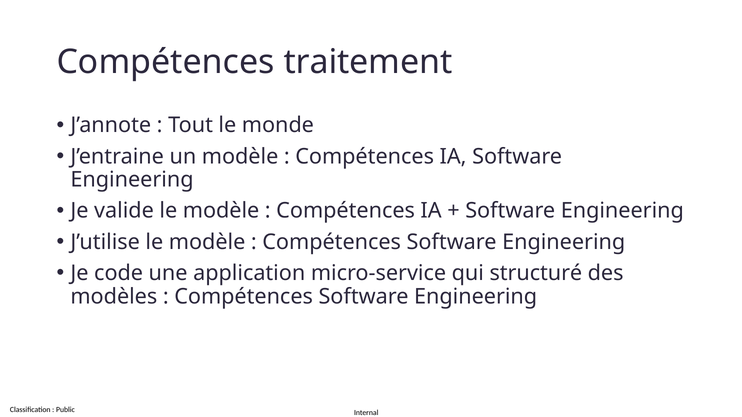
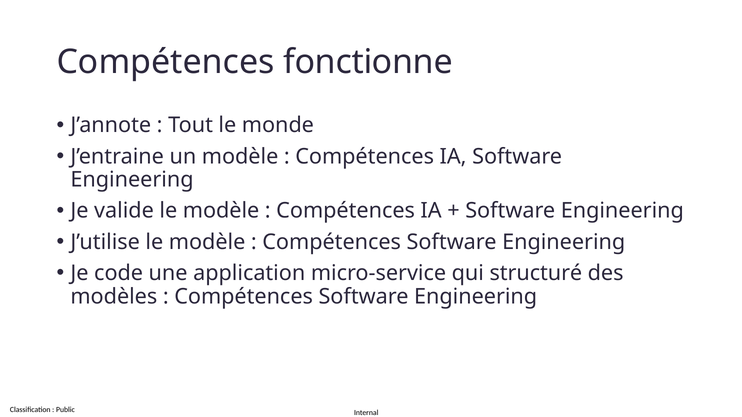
traitement: traitement -> fonctionne
